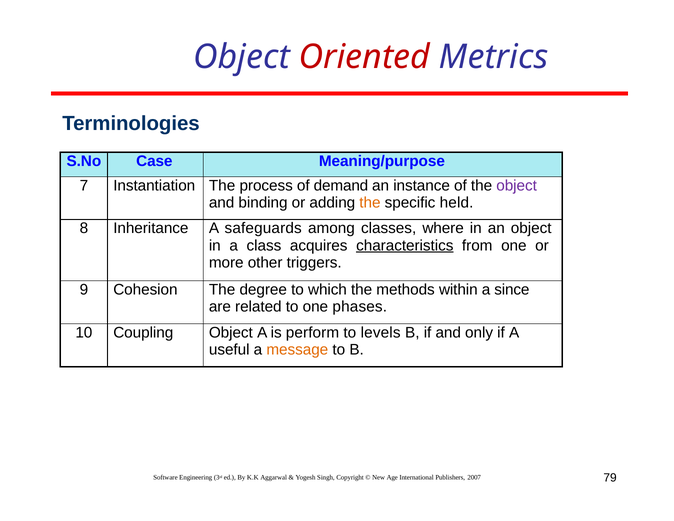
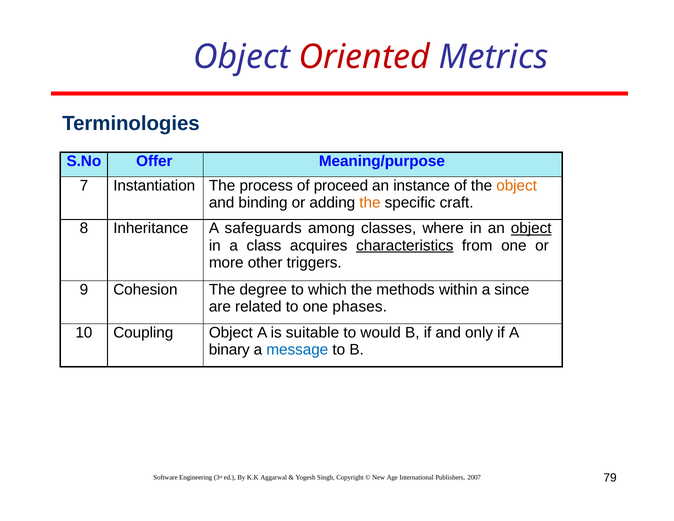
Case: Case -> Offer
demand: demand -> proceed
object at (517, 186) colour: purple -> orange
held: held -> craft
object at (531, 228) underline: none -> present
perform: perform -> suitable
levels: levels -> would
useful: useful -> binary
message colour: orange -> blue
